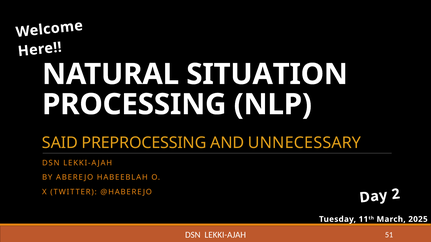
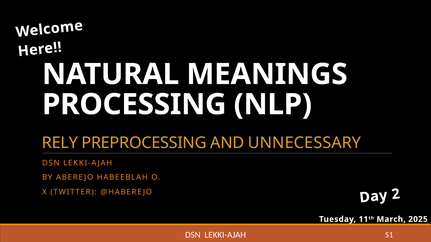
SITUATION: SITUATION -> MEANINGS
SAID: SAID -> RELY
